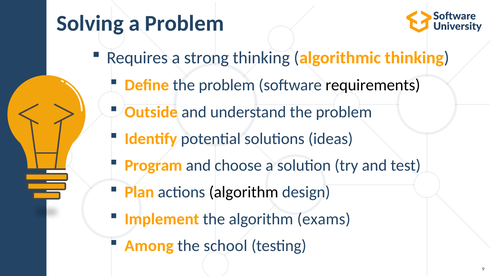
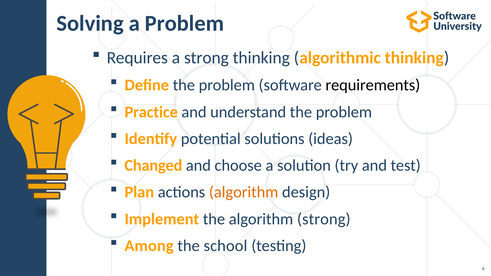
Outside: Outside -> Practice
Program: Program -> Changed
algorithm at (244, 192) colour: black -> orange
algorithm exams: exams -> strong
